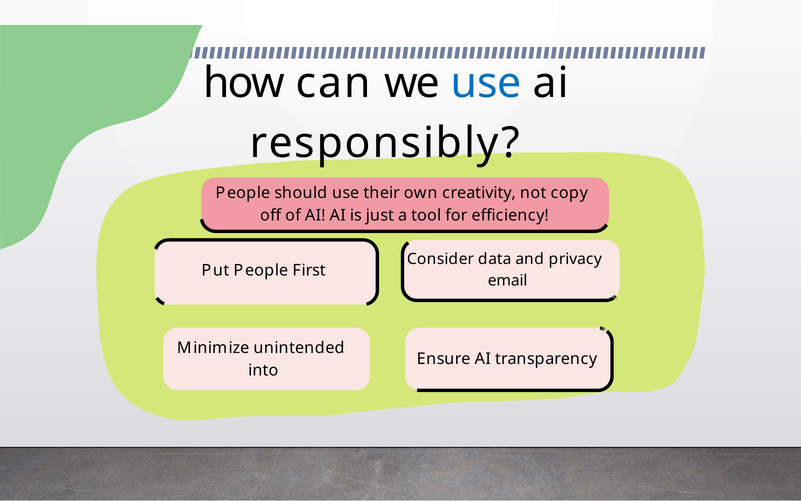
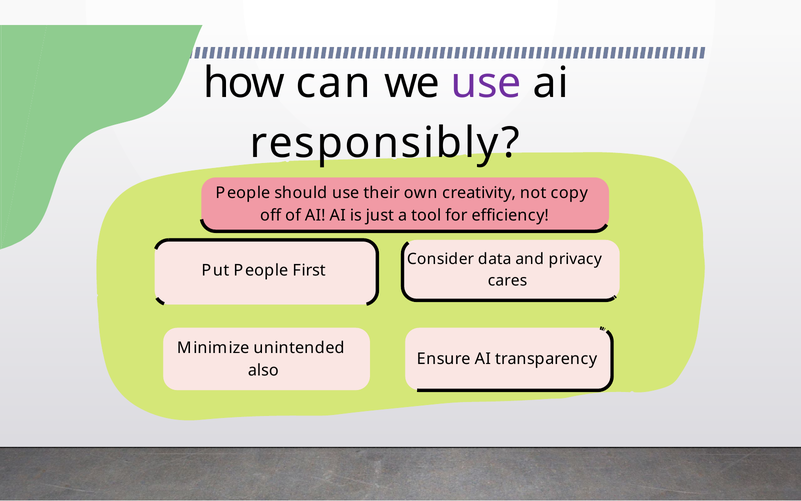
use at (486, 83) colour: blue -> purple
email: email -> cares
into: into -> also
